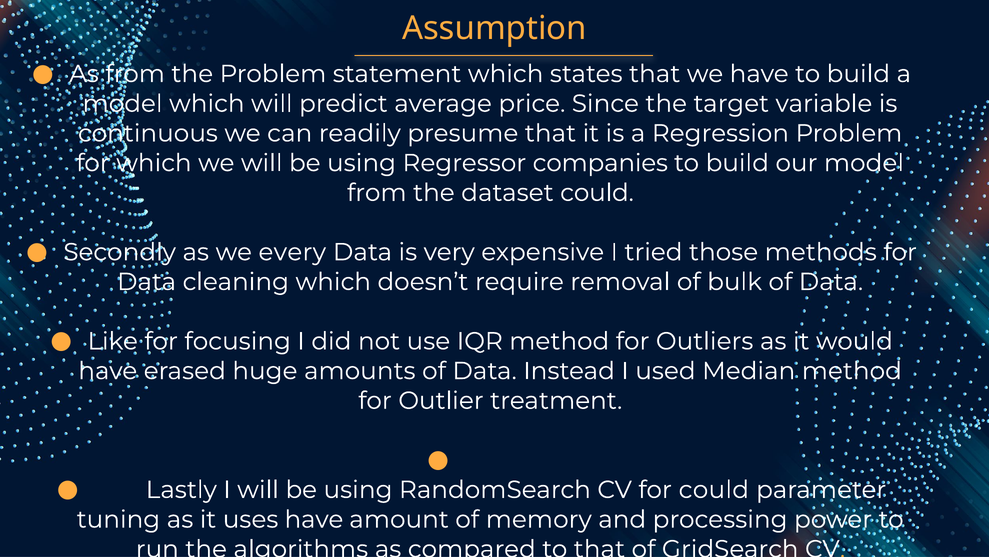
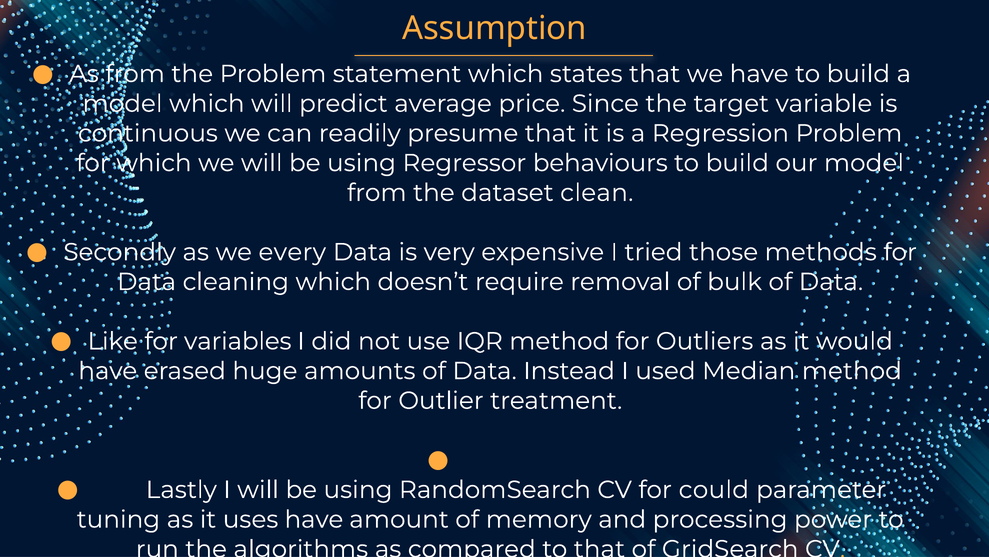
companies: companies -> behaviours
dataset could: could -> clean
focusing: focusing -> variables
